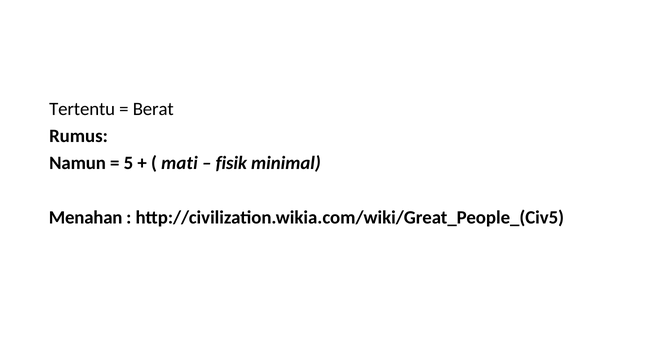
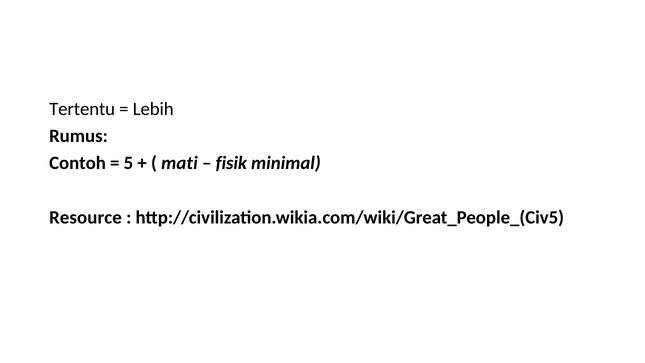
Berat: Berat -> Lebih
Namun: Namun -> Contoh
Menahan: Menahan -> Resource
